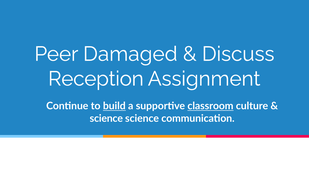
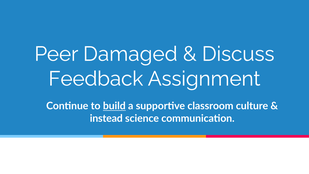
Reception: Reception -> Feedback
classroom underline: present -> none
science at (106, 118): science -> instead
